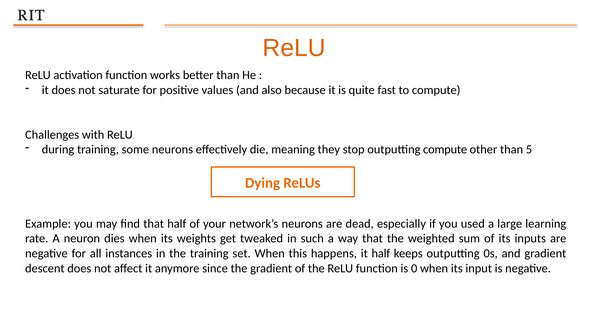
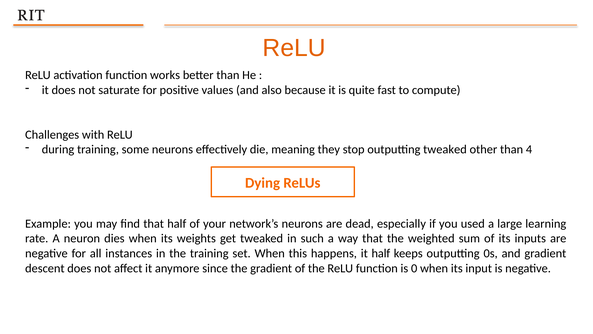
outputting compute: compute -> tweaked
5: 5 -> 4
